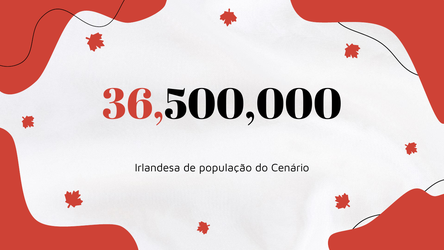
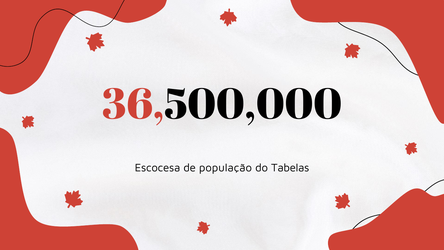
Irlandesa: Irlandesa -> Escocesa
Cenário: Cenário -> Tabelas
